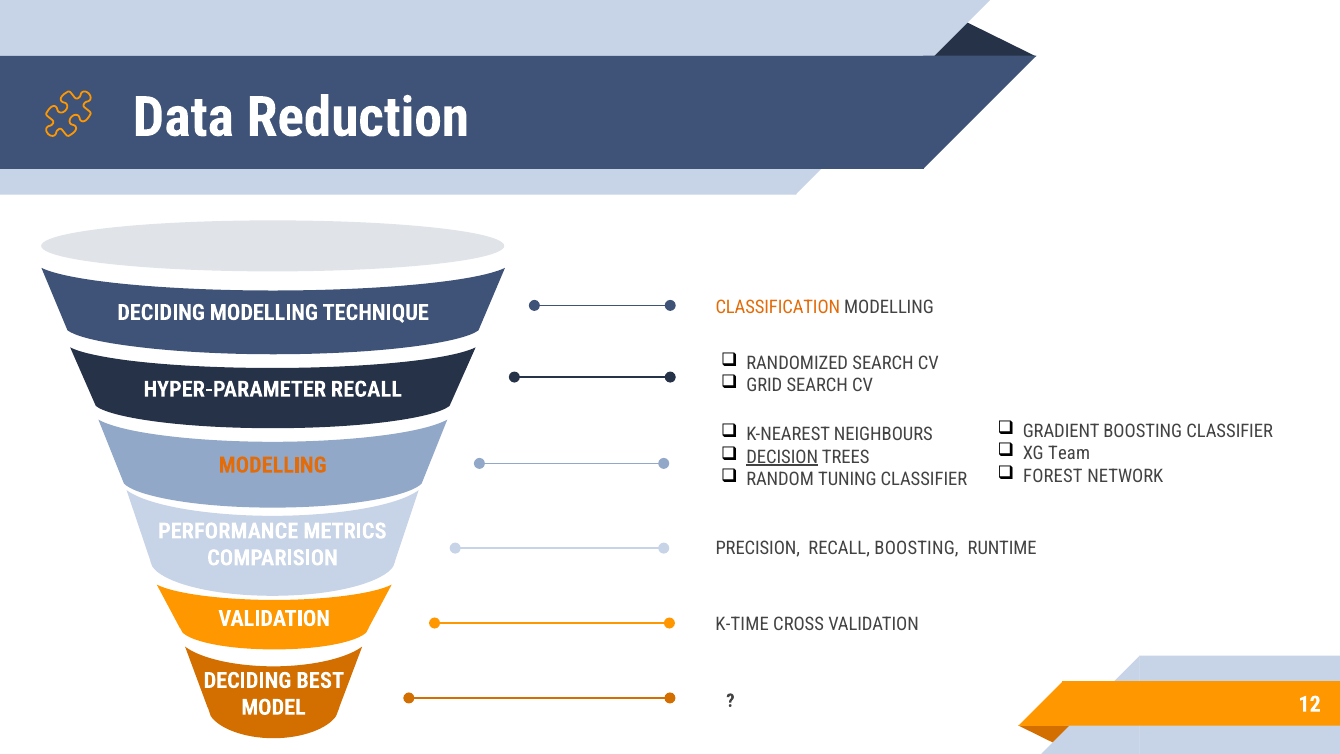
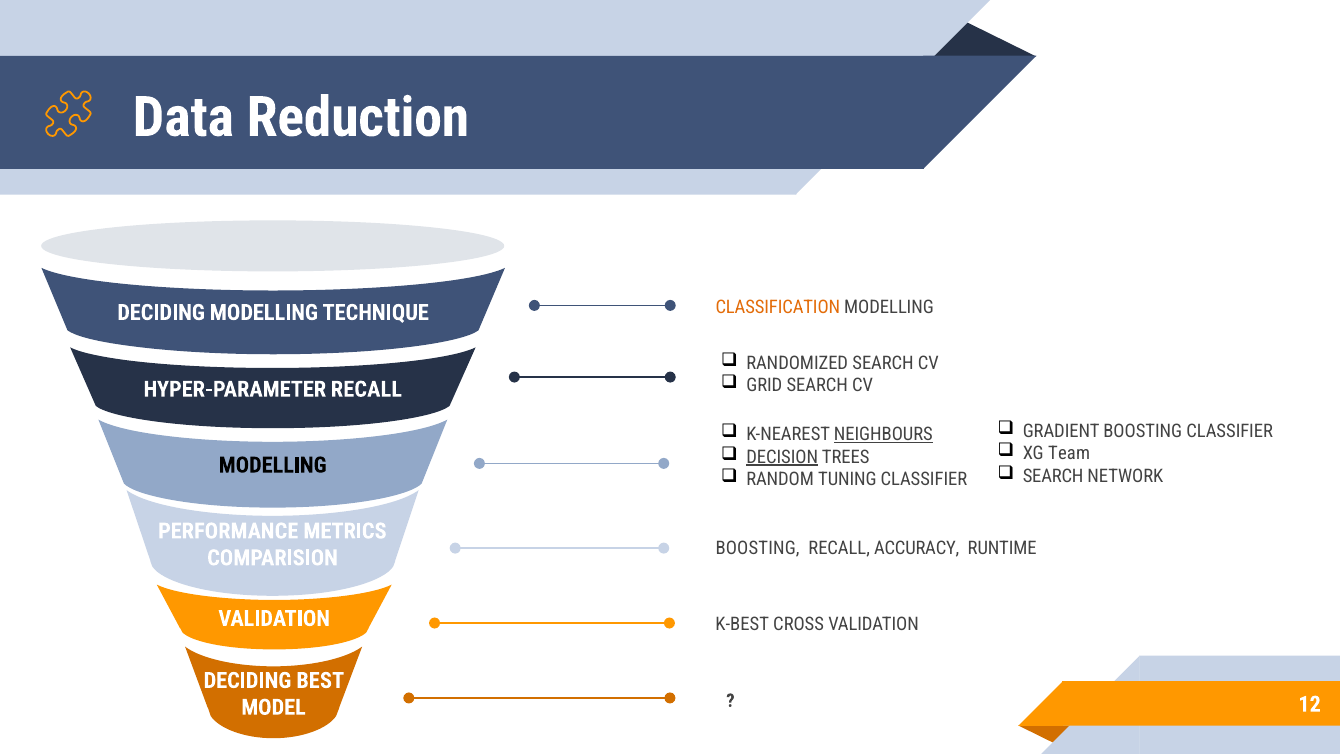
NEIGHBOURS underline: none -> present
MODELLING at (273, 465) colour: orange -> black
FOREST at (1053, 476): FOREST -> SEARCH
PRECISION at (758, 548): PRECISION -> BOOSTING
RECALL BOOSTING: BOOSTING -> ACCURACY
K-TIME: K-TIME -> K-BEST
